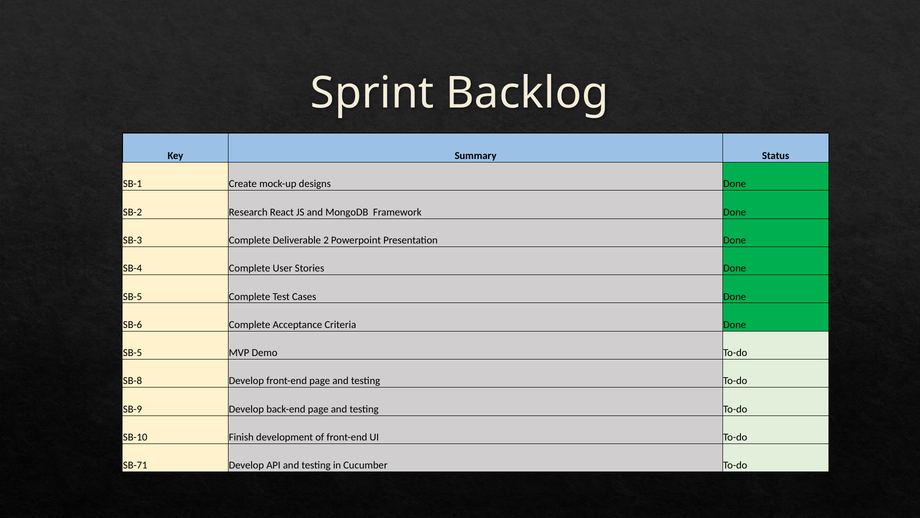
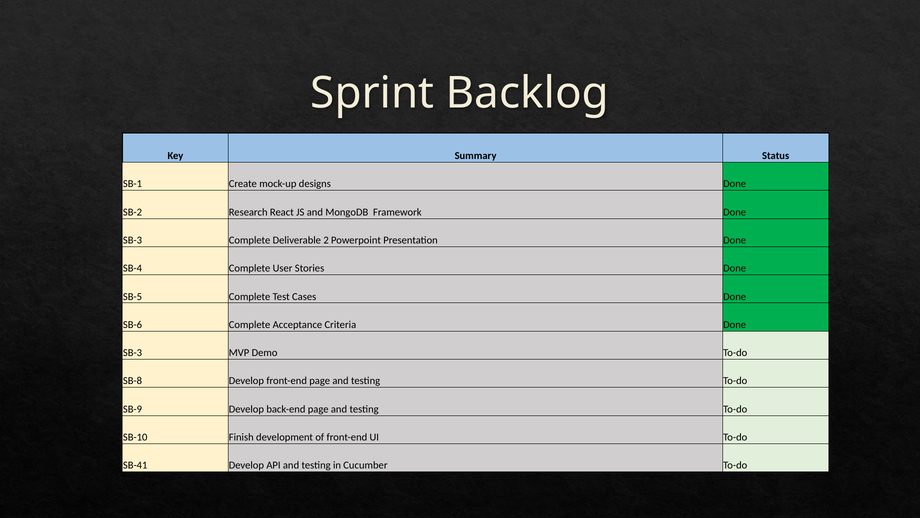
SB-5 at (132, 353): SB-5 -> SB-3
SB-71: SB-71 -> SB-41
